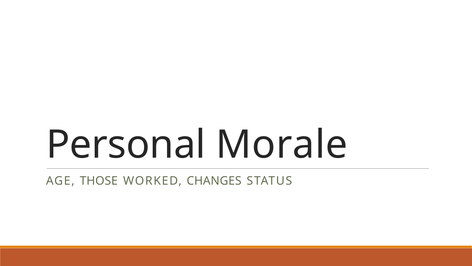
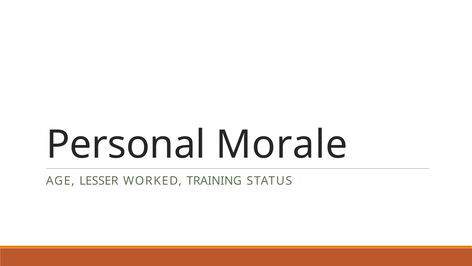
THOSE: THOSE -> LESSER
CHANGES: CHANGES -> TRAINING
